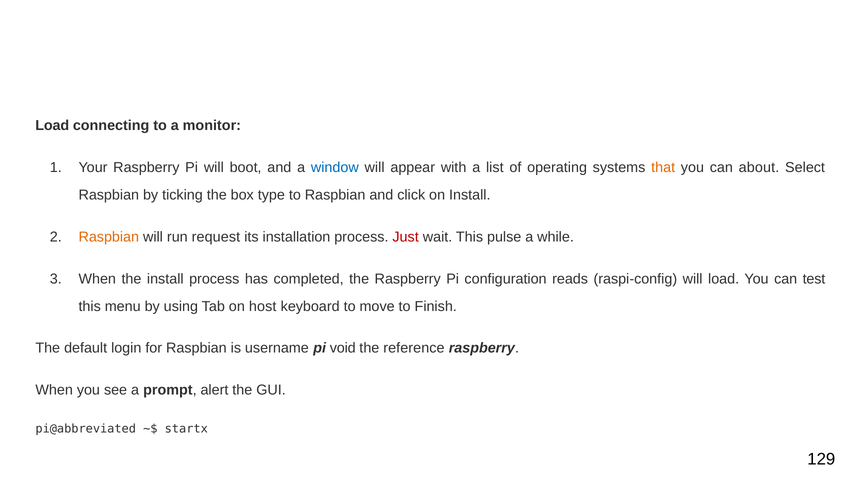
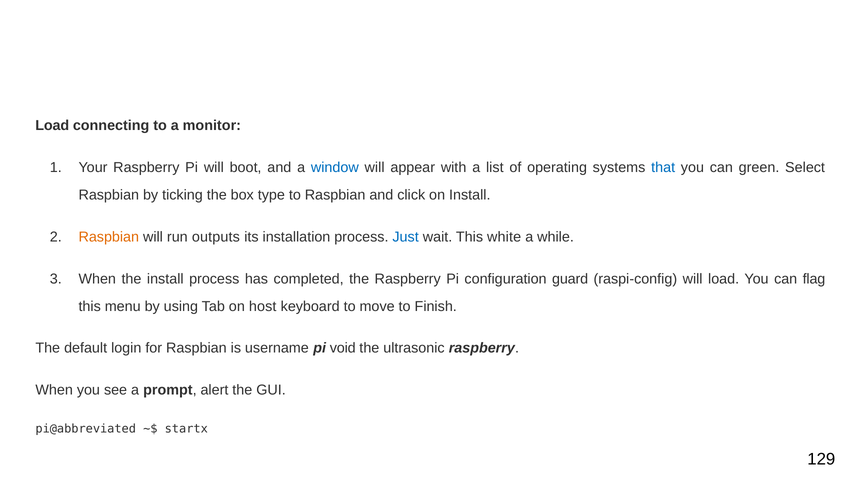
that colour: orange -> blue
about: about -> green
request: request -> outputs
Just colour: red -> blue
pulse: pulse -> white
reads: reads -> guard
test: test -> flag
reference: reference -> ultrasonic
